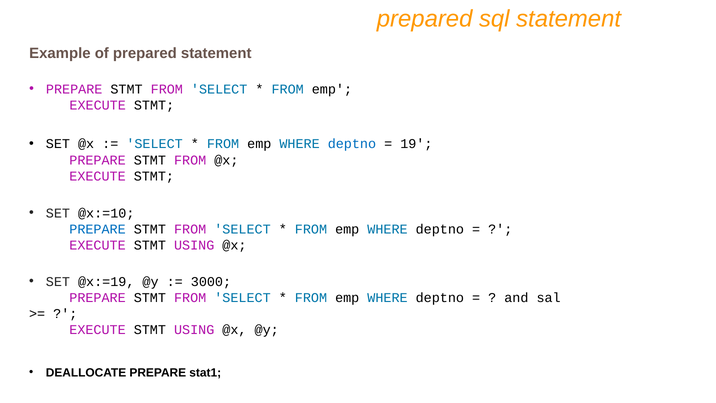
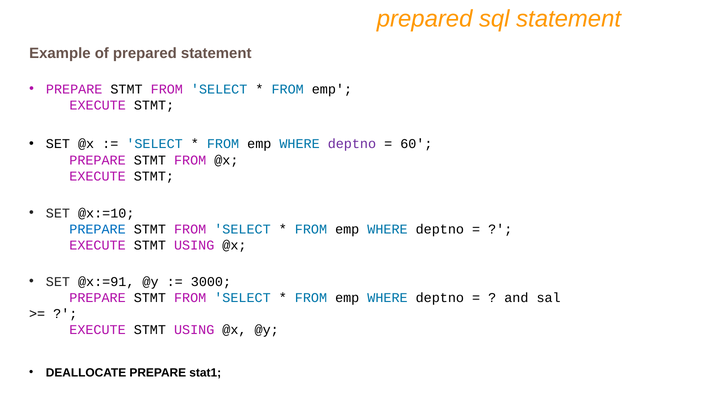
deptno at (352, 144) colour: blue -> purple
19: 19 -> 60
@x:=19: @x:=19 -> @x:=91
